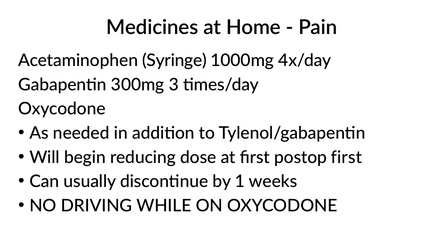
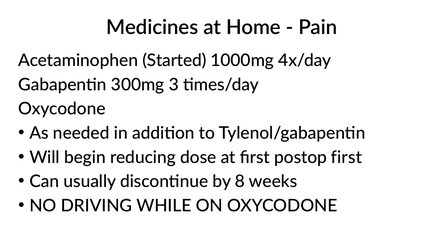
Syringe: Syringe -> Started
1: 1 -> 8
